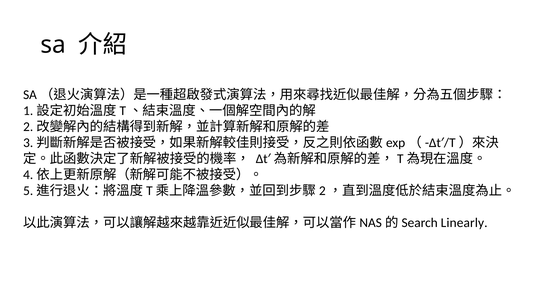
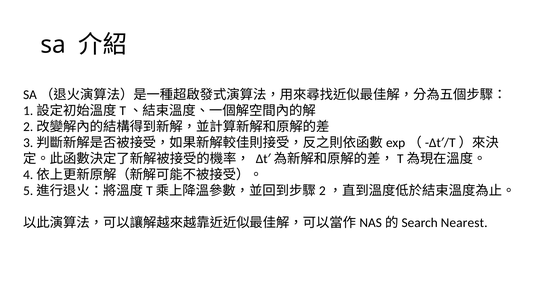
Linearly: Linearly -> Nearest
